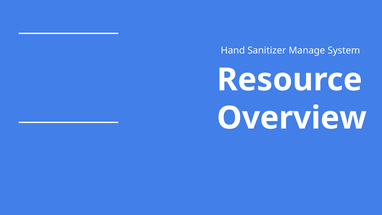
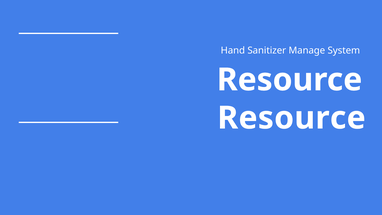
Overview at (292, 118): Overview -> Resource
